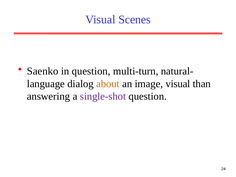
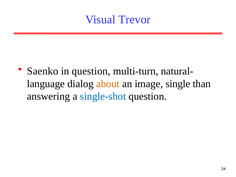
Scenes: Scenes -> Trevor
image visual: visual -> single
single-shot colour: purple -> blue
